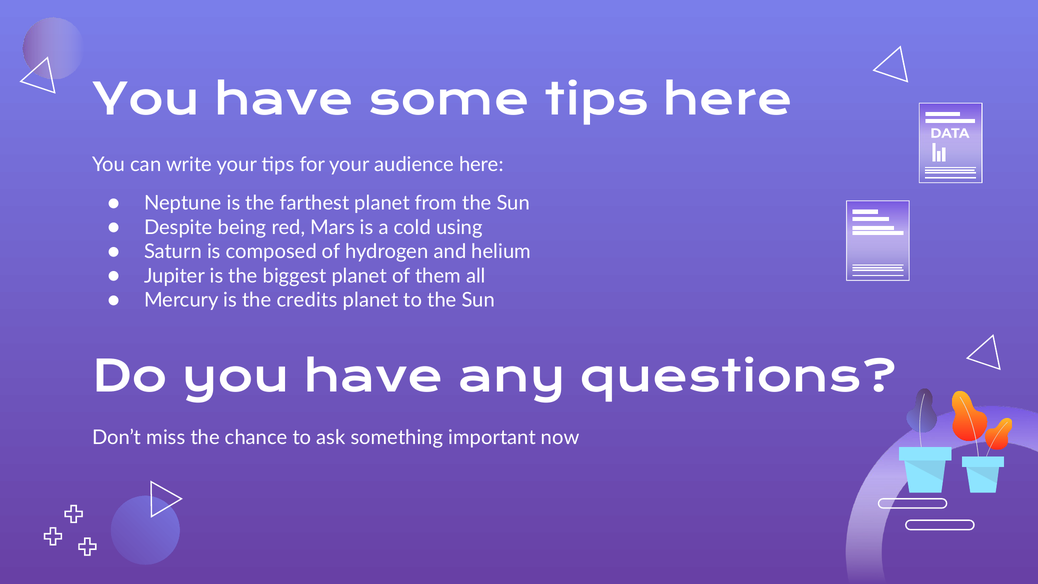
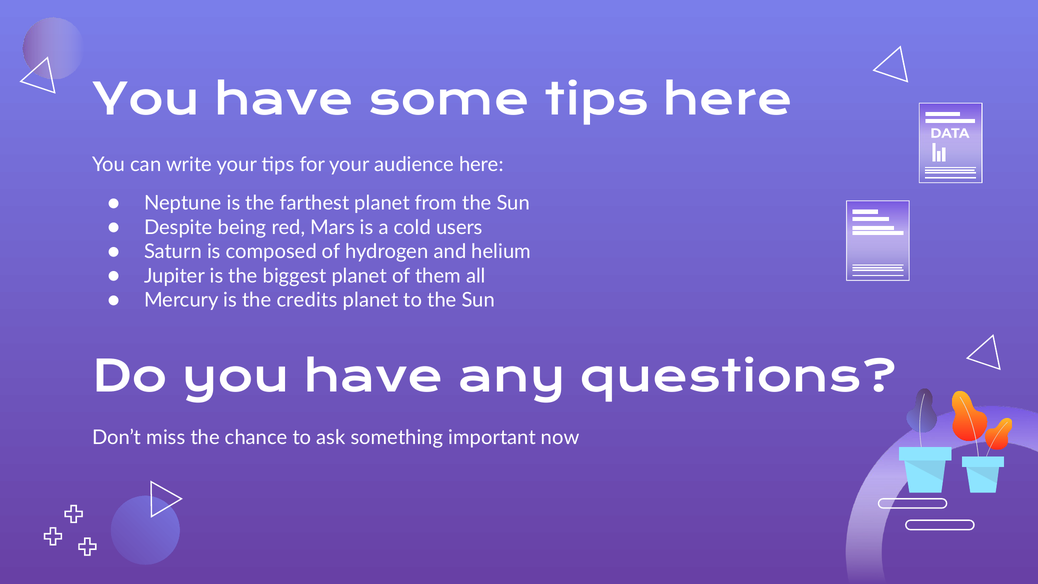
using: using -> users
